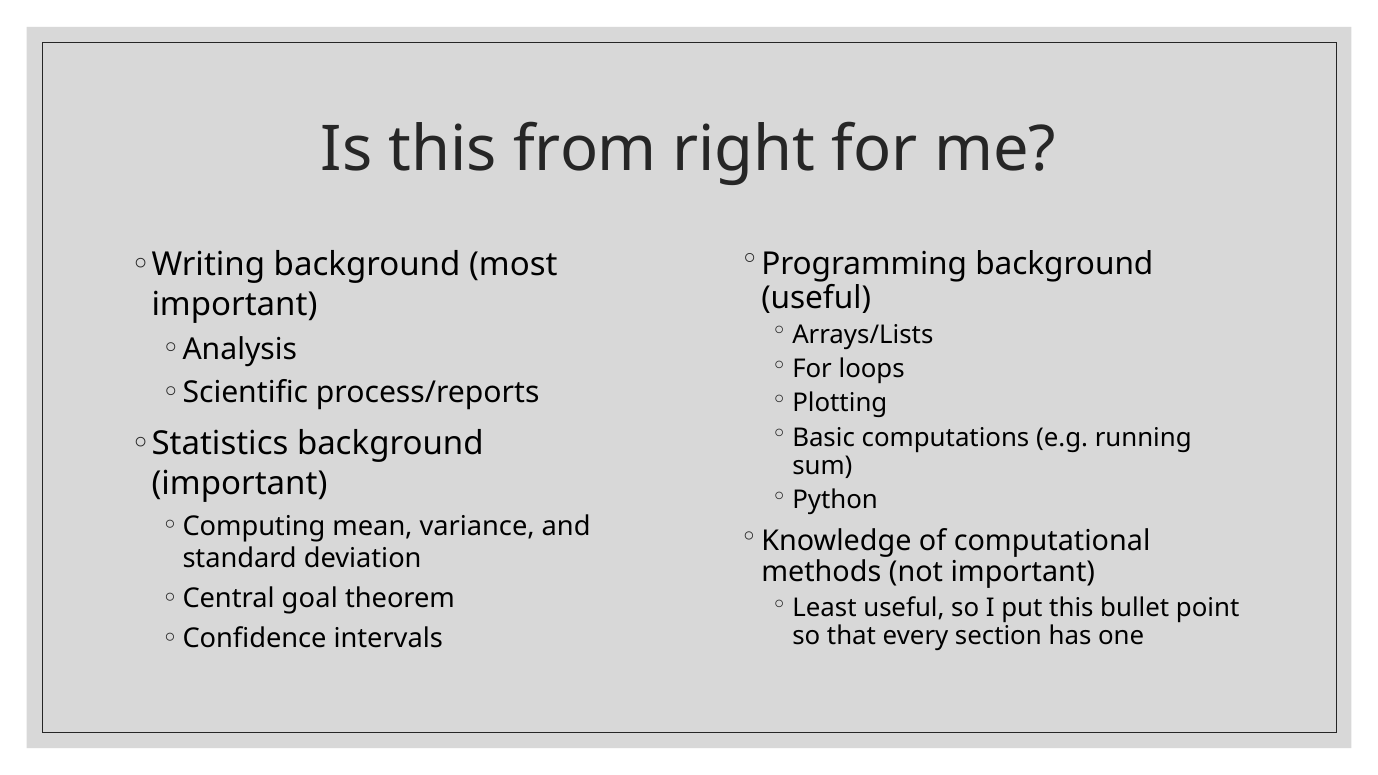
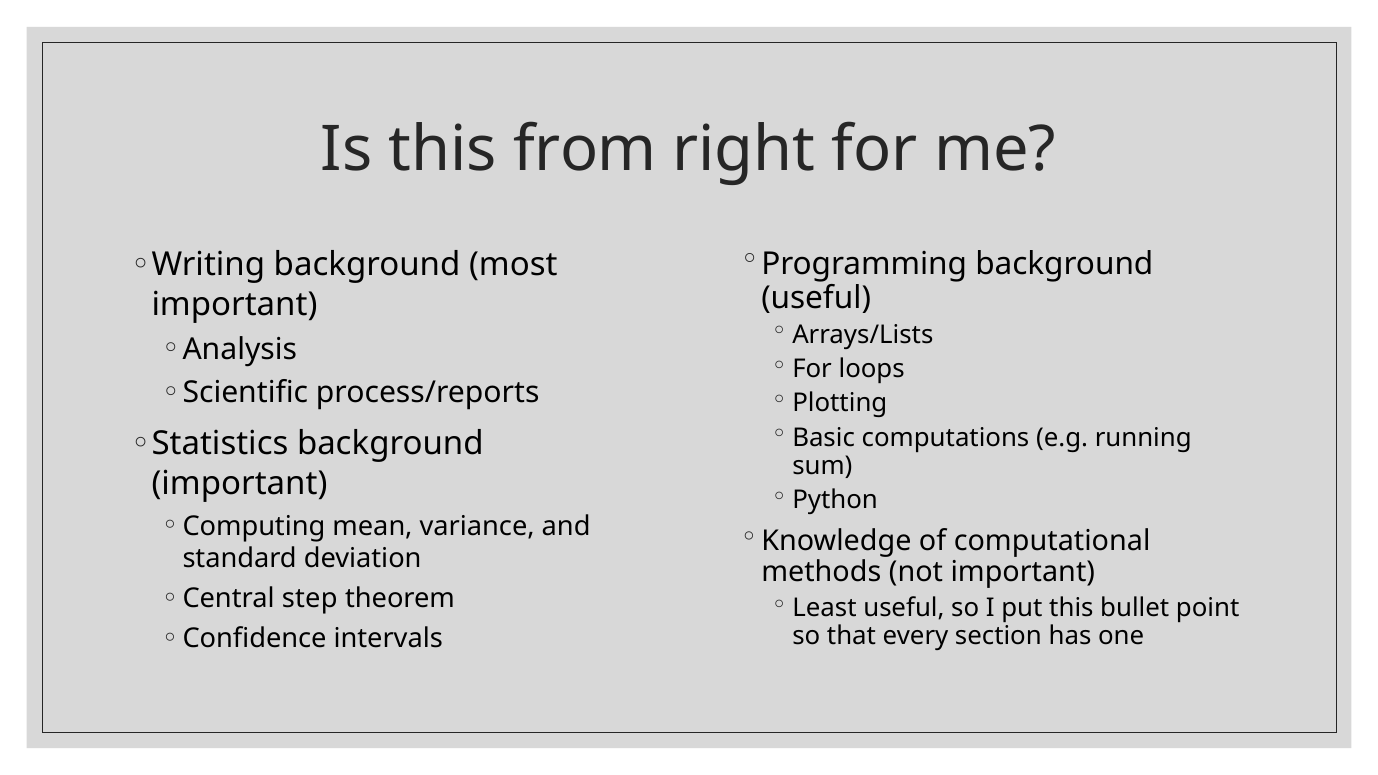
goal: goal -> step
